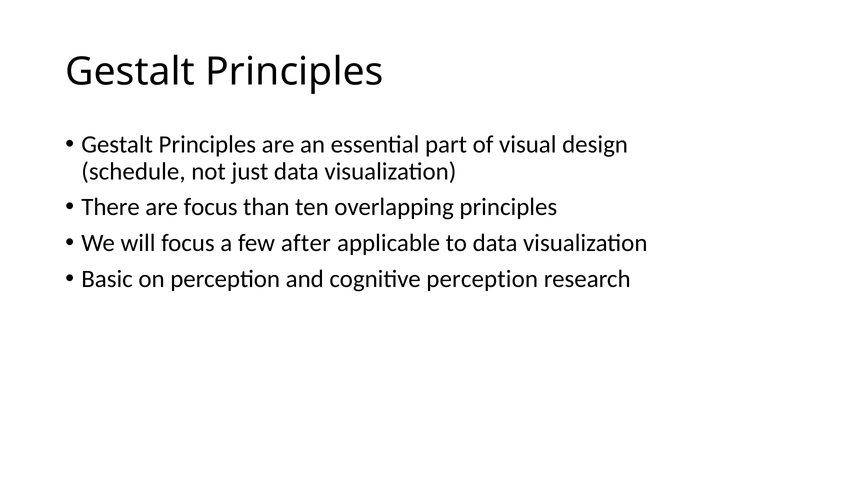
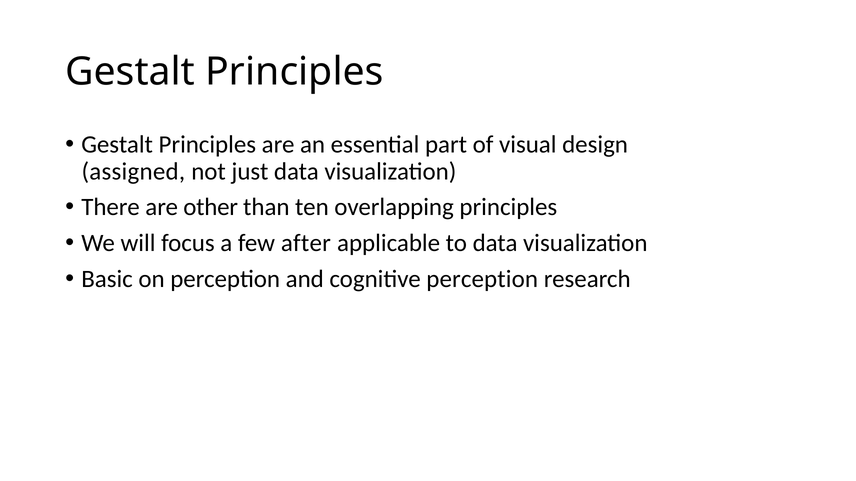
schedule: schedule -> assigned
are focus: focus -> other
